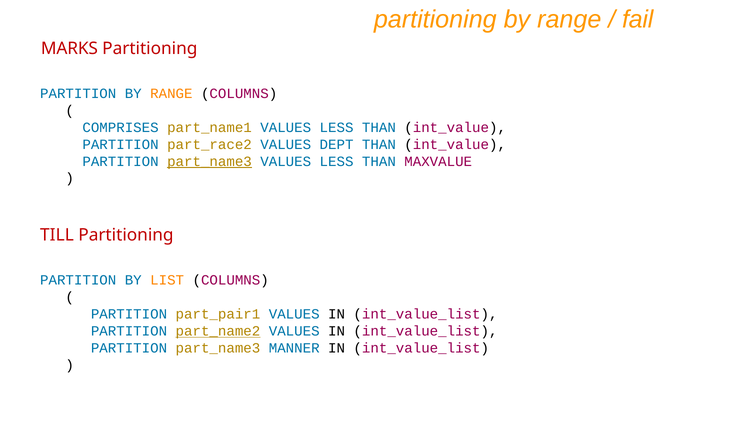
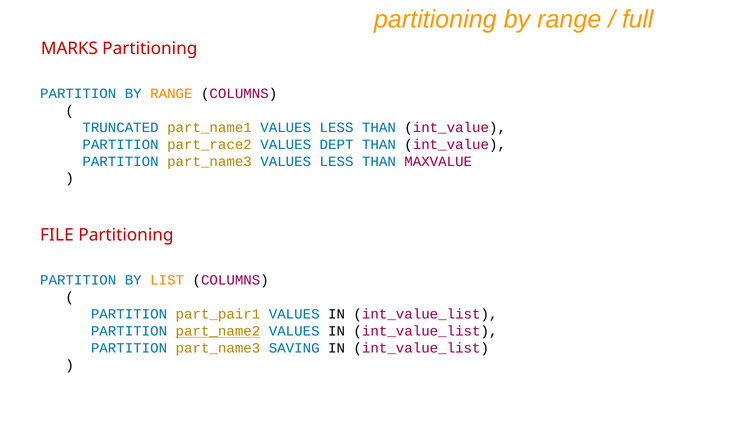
fail: fail -> full
COMPRISES: COMPRISES -> TRUNCATED
part_name3 at (209, 161) underline: present -> none
TILL: TILL -> FILE
MANNER: MANNER -> SAVING
